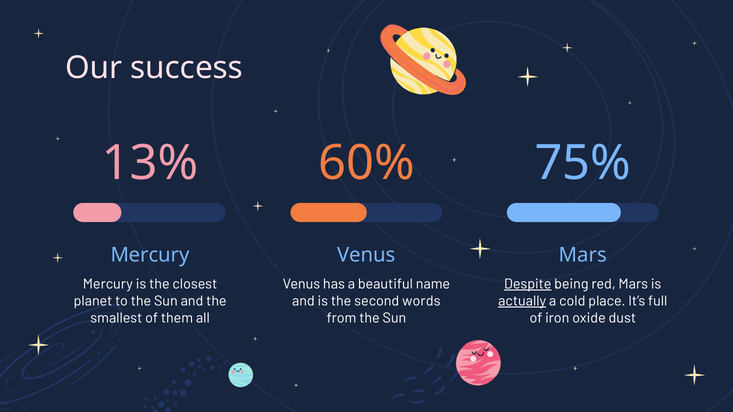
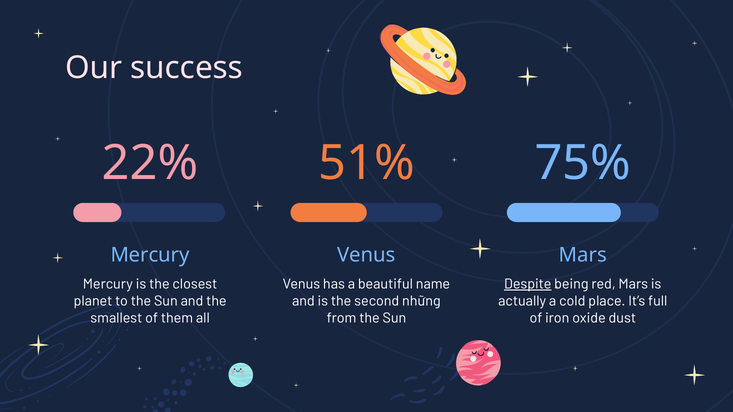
13%: 13% -> 22%
60%: 60% -> 51%
words: words -> những
actually underline: present -> none
